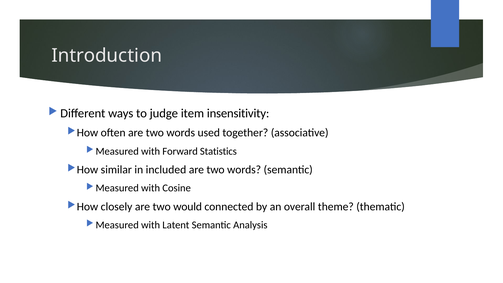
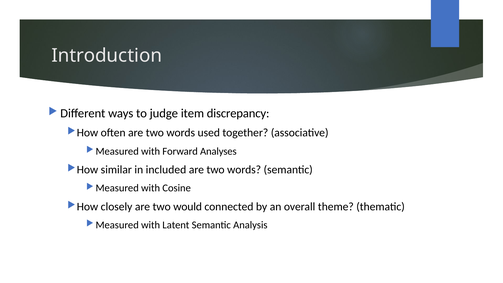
insensitivity: insensitivity -> discrepancy
Statistics: Statistics -> Analyses
